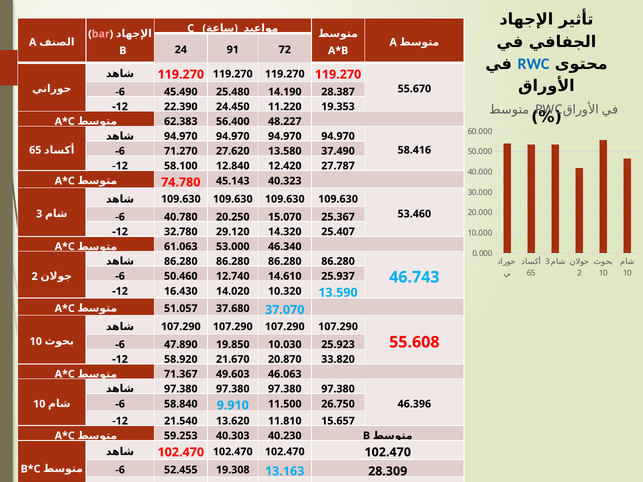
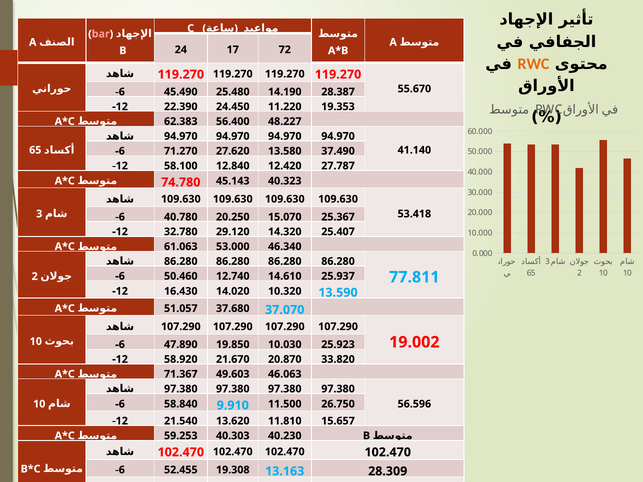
91: 91 -> 17
RWC at (534, 64) colour: blue -> orange
58.416: 58.416 -> 41.140
53.460: 53.460 -> 53.418
46.743: 46.743 -> 77.811
55.608: 55.608 -> 19.002
46.396: 46.396 -> 56.596
